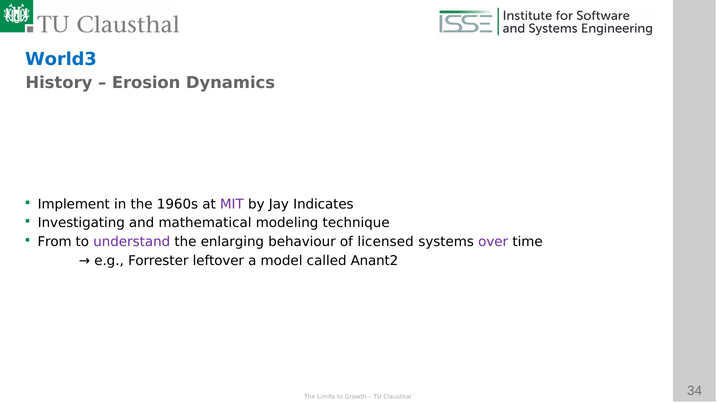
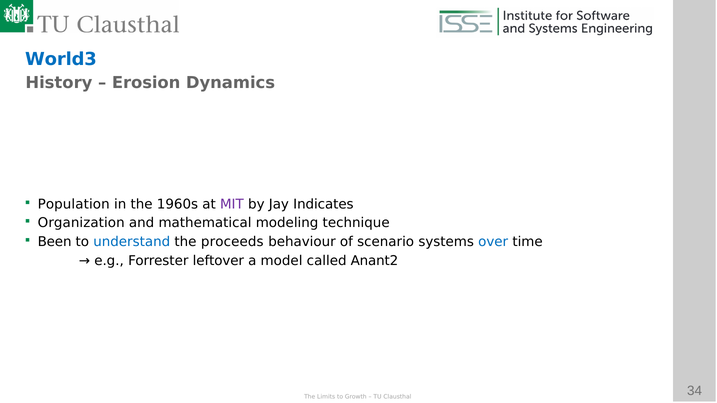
Implement: Implement -> Population
Investigating: Investigating -> Organization
From: From -> Been
understand colour: purple -> blue
enlarging: enlarging -> proceeds
licensed: licensed -> scenario
over colour: purple -> blue
